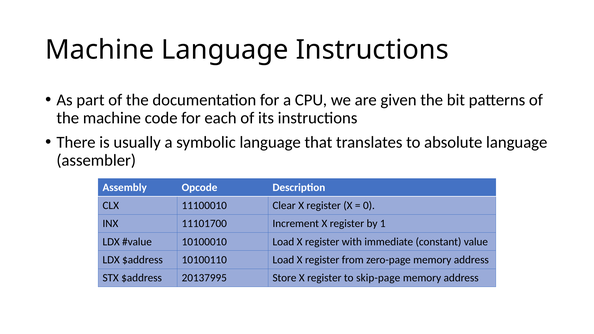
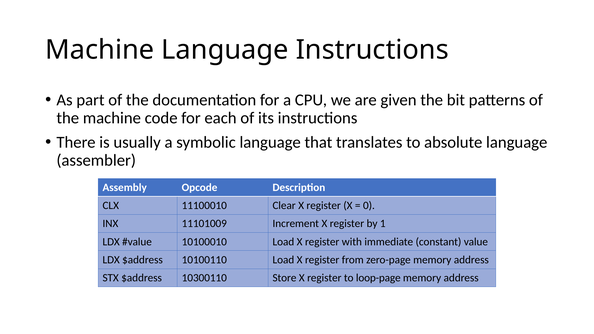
11101700: 11101700 -> 11101009
20137995: 20137995 -> 10300110
skip-page: skip-page -> loop-page
